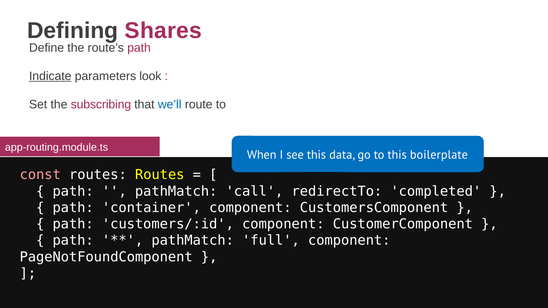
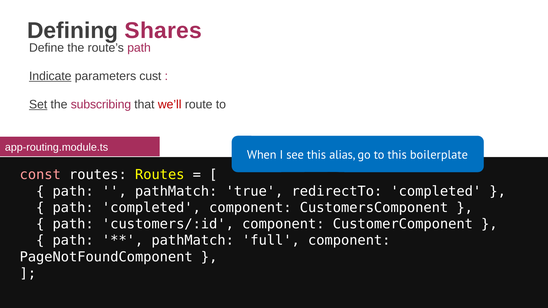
look: look -> cust
Set underline: none -> present
we’ll colour: blue -> red
data: data -> alias
call: call -> true
path container: container -> completed
